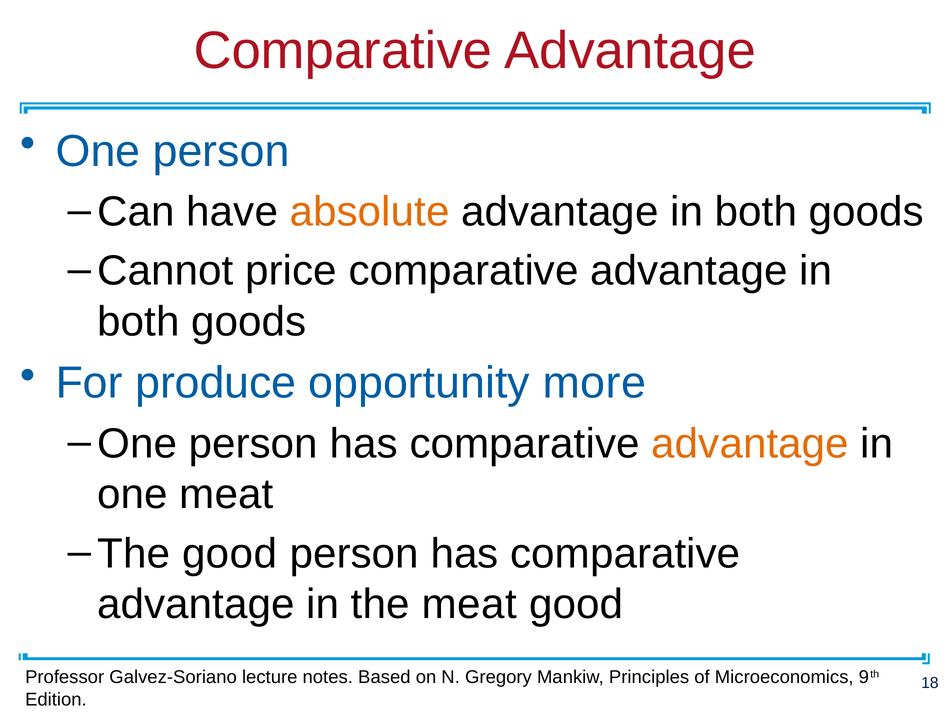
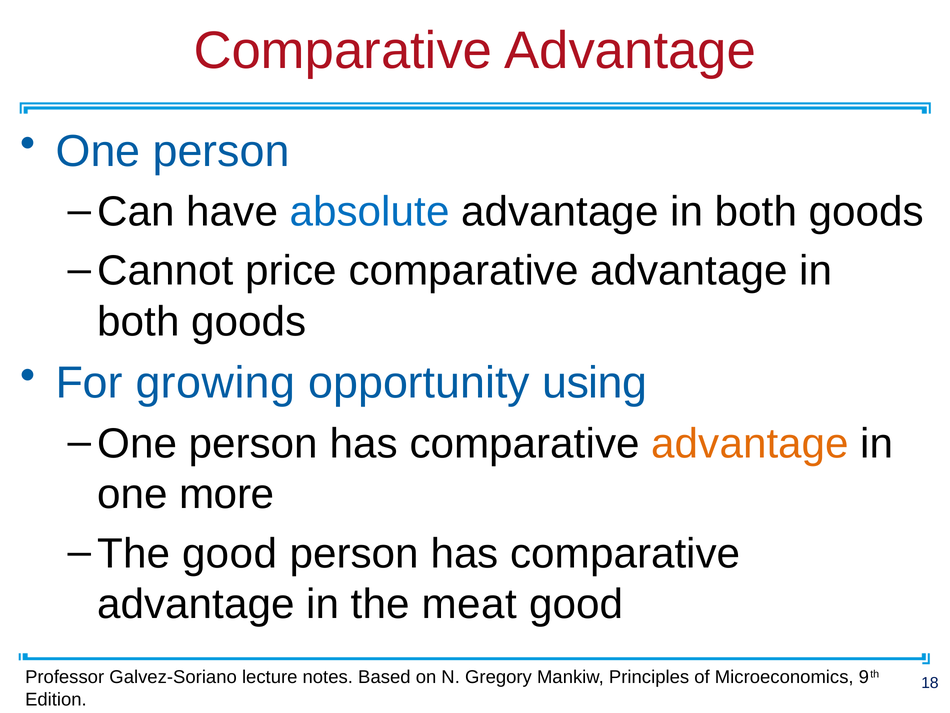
absolute colour: orange -> blue
produce: produce -> growing
more: more -> using
one meat: meat -> more
